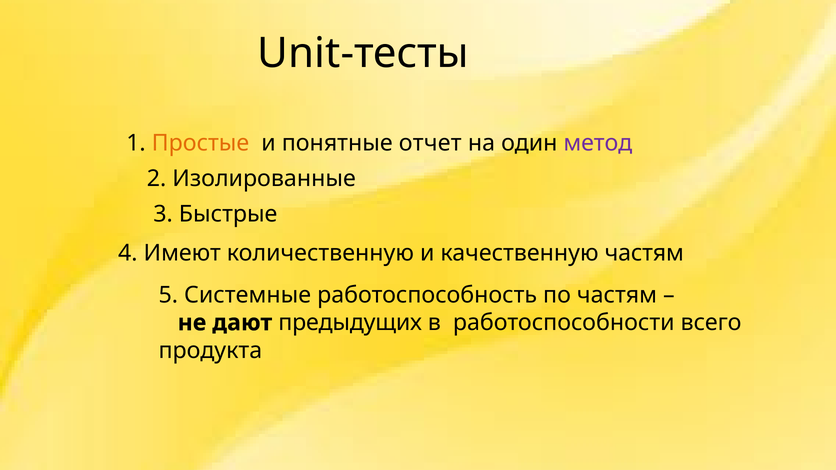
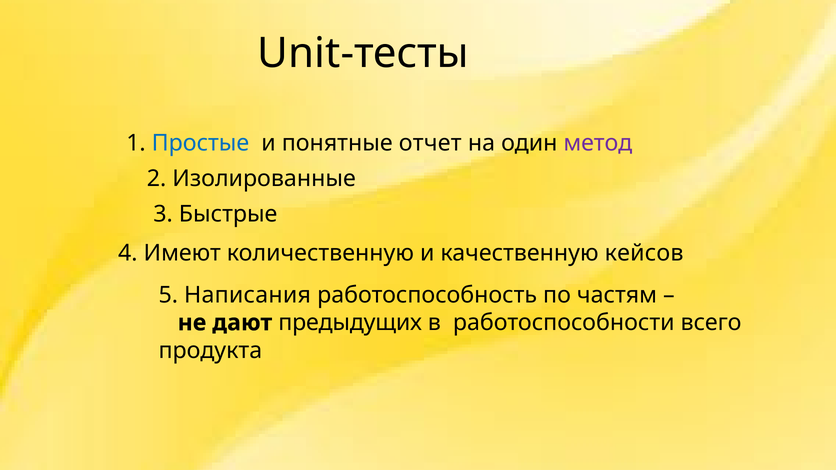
Простые colour: orange -> blue
качественную частям: частям -> кейсов
Системные: Системные -> Написания
